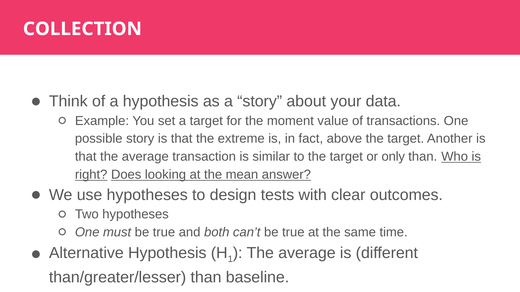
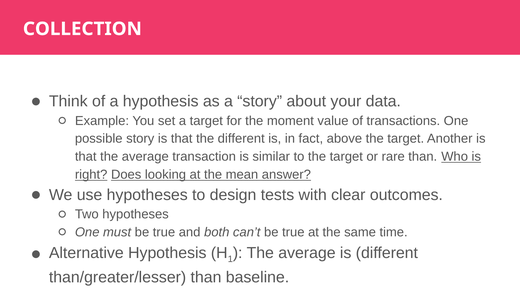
the extreme: extreme -> different
only: only -> rare
